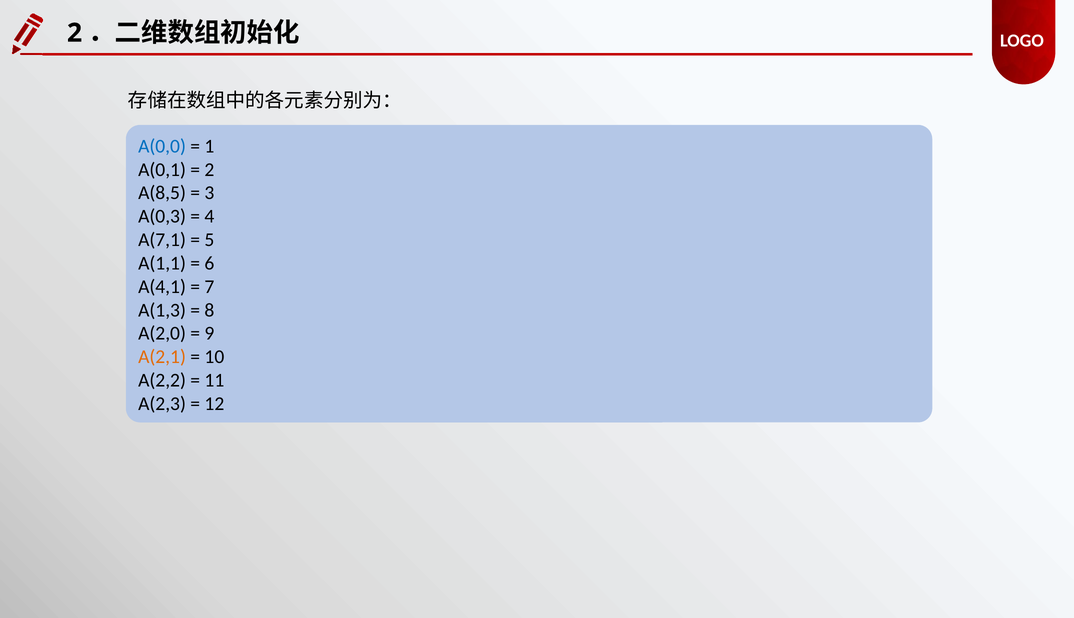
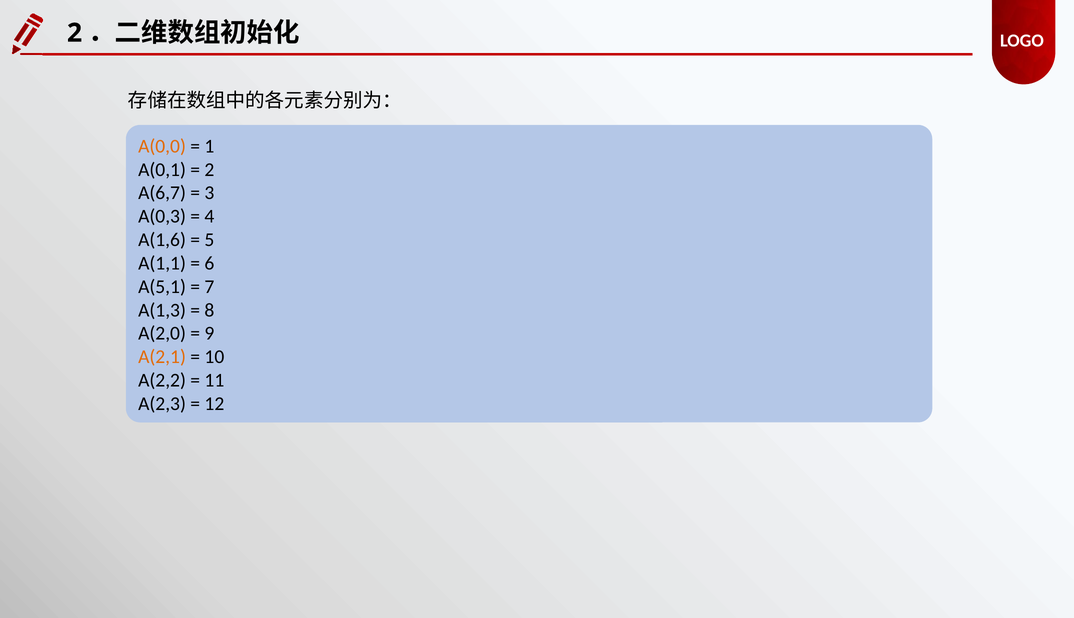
A(0,0 colour: blue -> orange
A(8,5: A(8,5 -> A(6,7
A(7,1: A(7,1 -> A(1,6
A(4,1: A(4,1 -> A(5,1
